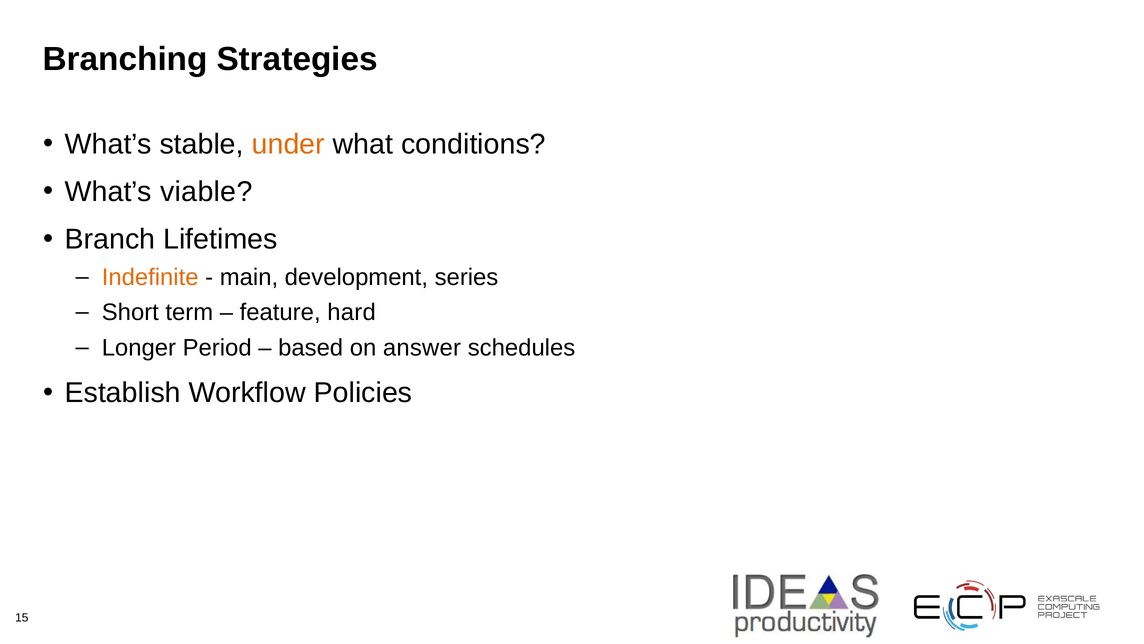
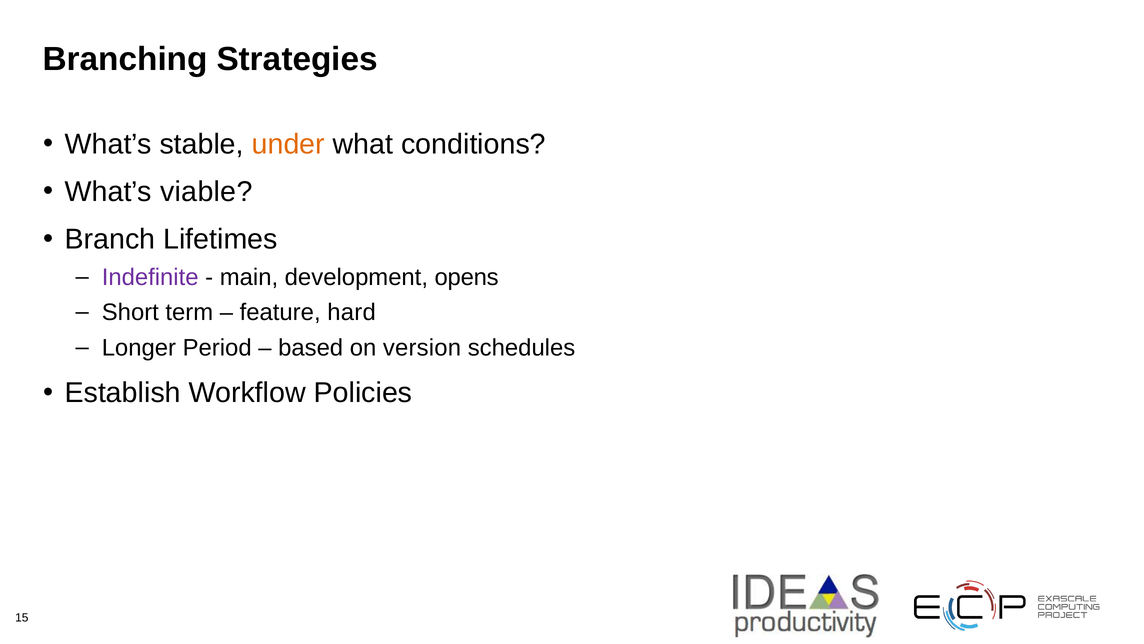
Indefinite colour: orange -> purple
series: series -> opens
answer: answer -> version
